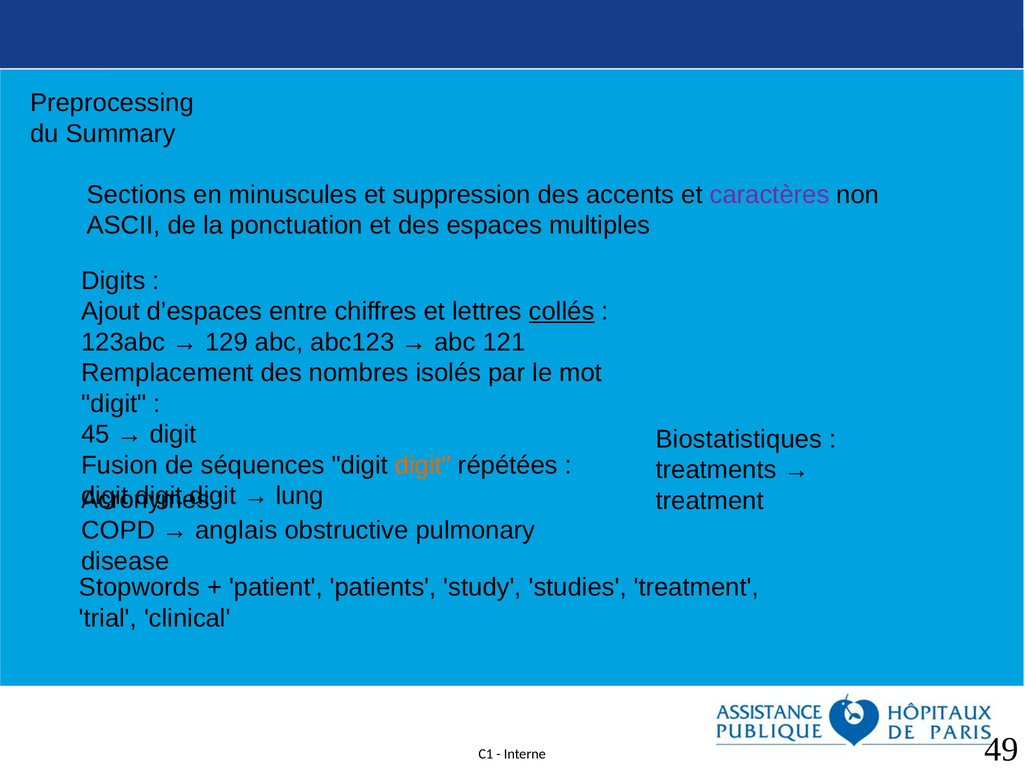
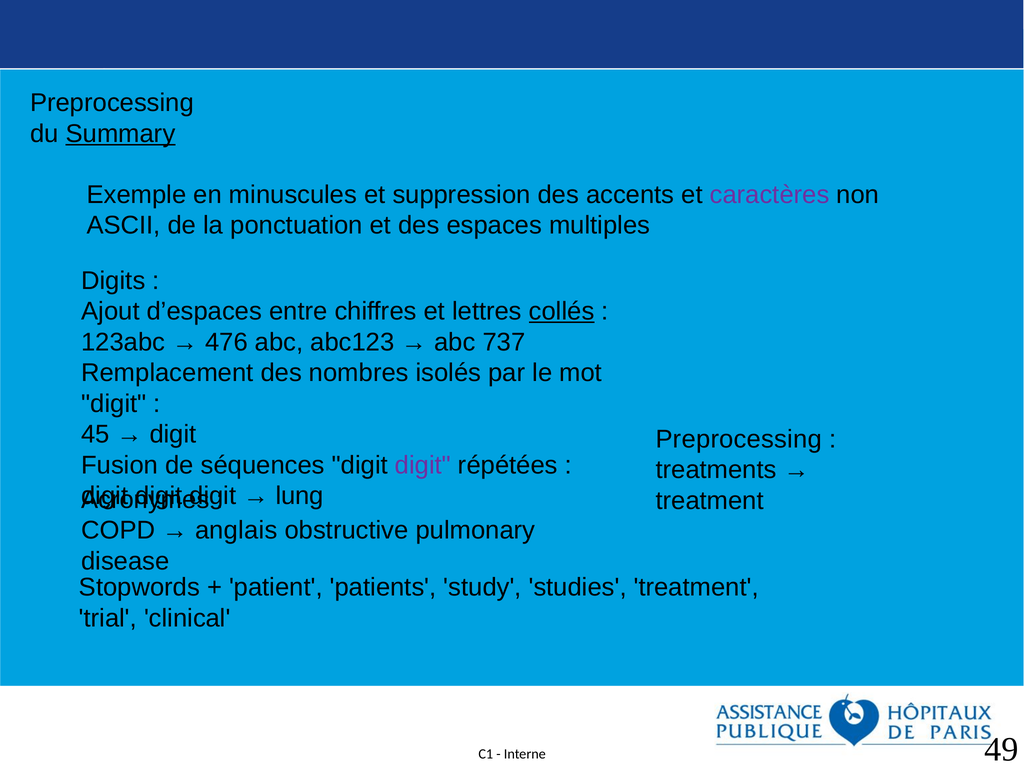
Summary underline: none -> present
Sections: Sections -> Exemple
129: 129 -> 476
121: 121 -> 737
Biostatistiques at (739, 439): Biostatistiques -> Preprocessing
digit at (423, 465) colour: orange -> purple
